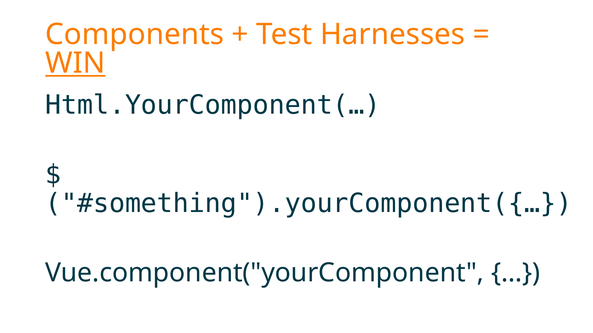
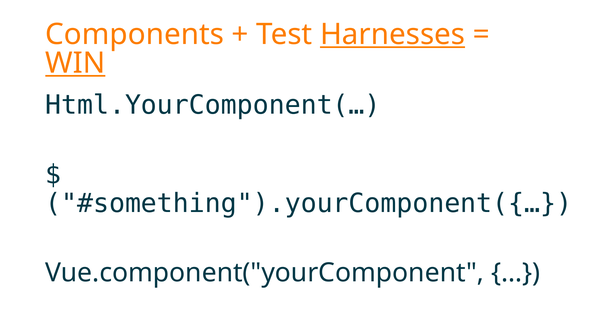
Harnesses underline: none -> present
